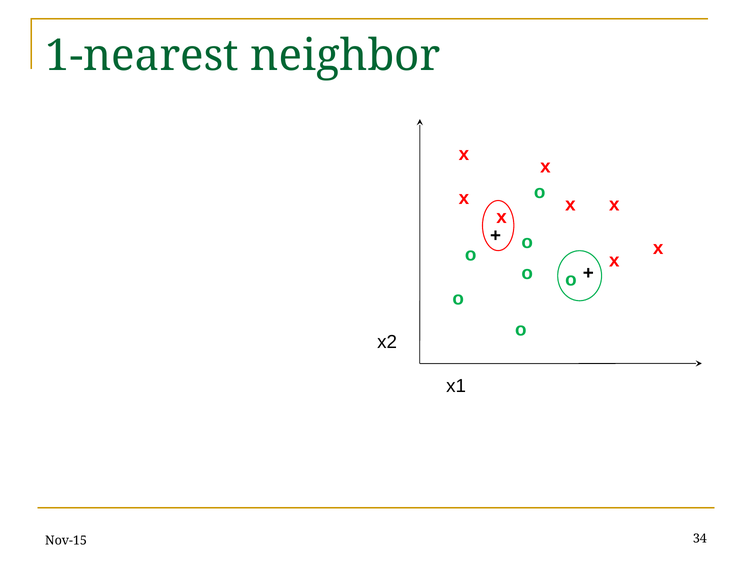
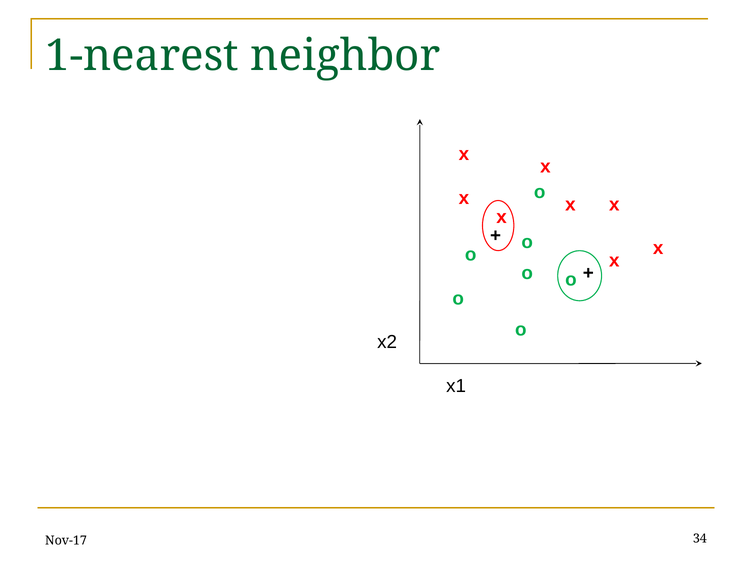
Nov-15: Nov-15 -> Nov-17
